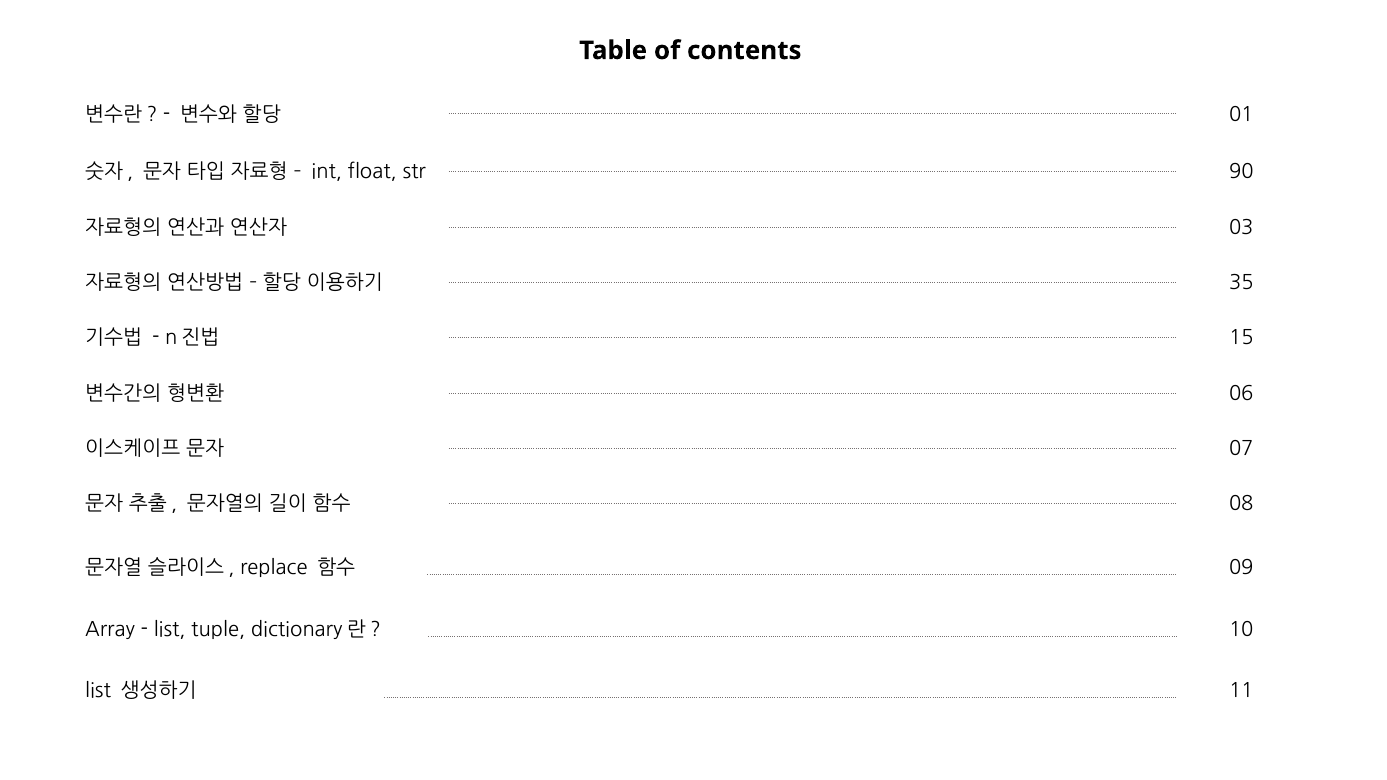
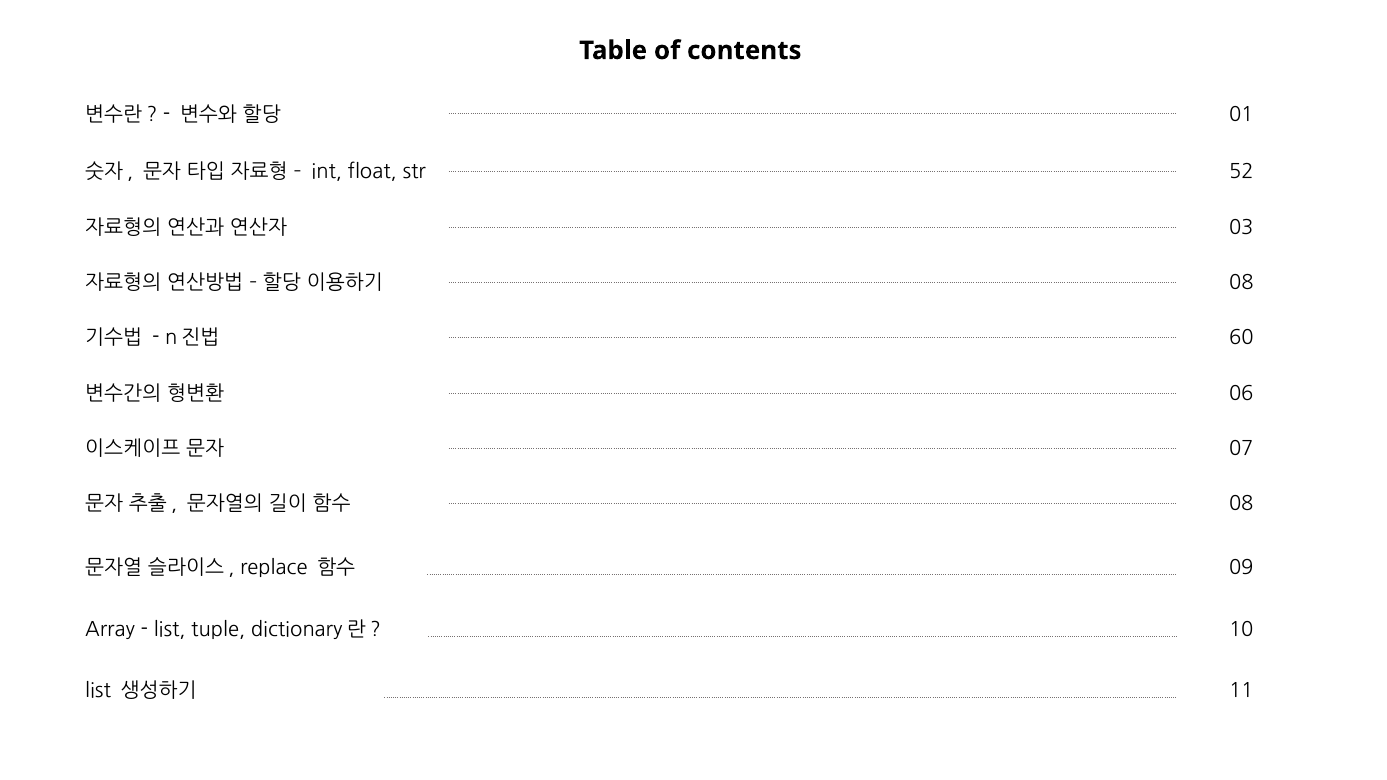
90: 90 -> 52
35 at (1241, 283): 35 -> 08
15: 15 -> 60
